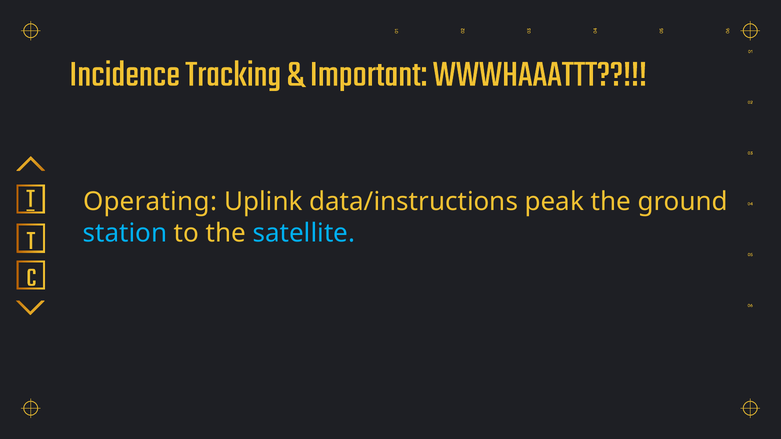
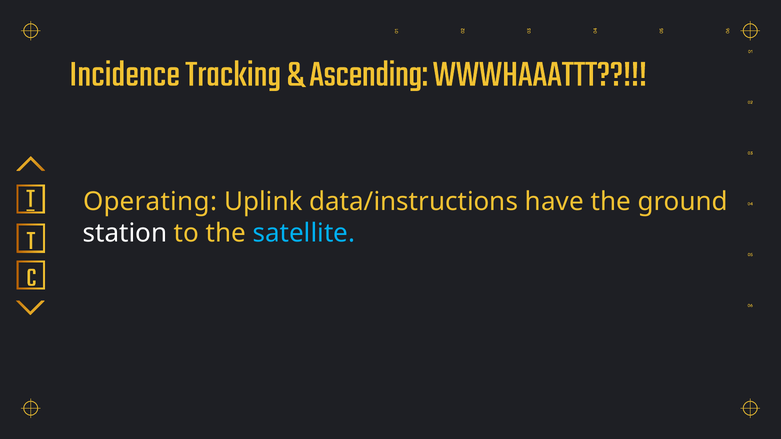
Important: Important -> Ascending
peak: peak -> have
station colour: light blue -> white
